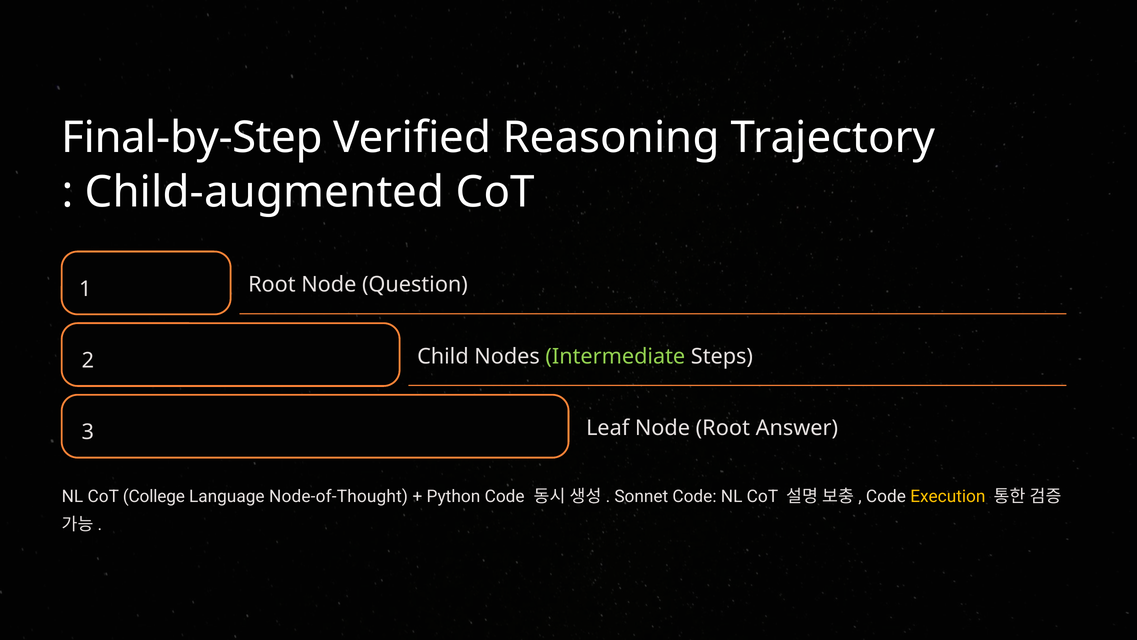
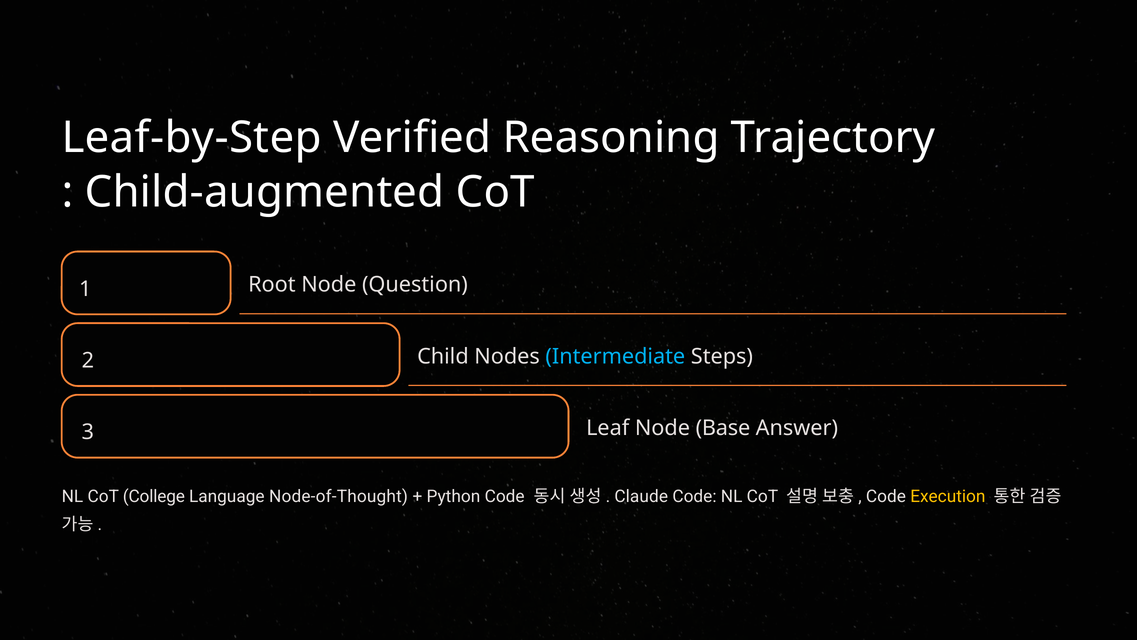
Final-by-Step: Final-by-Step -> Leaf-by-Step
Intermediate colour: light green -> light blue
Node Root: Root -> Base
Sonnet: Sonnet -> Claude
